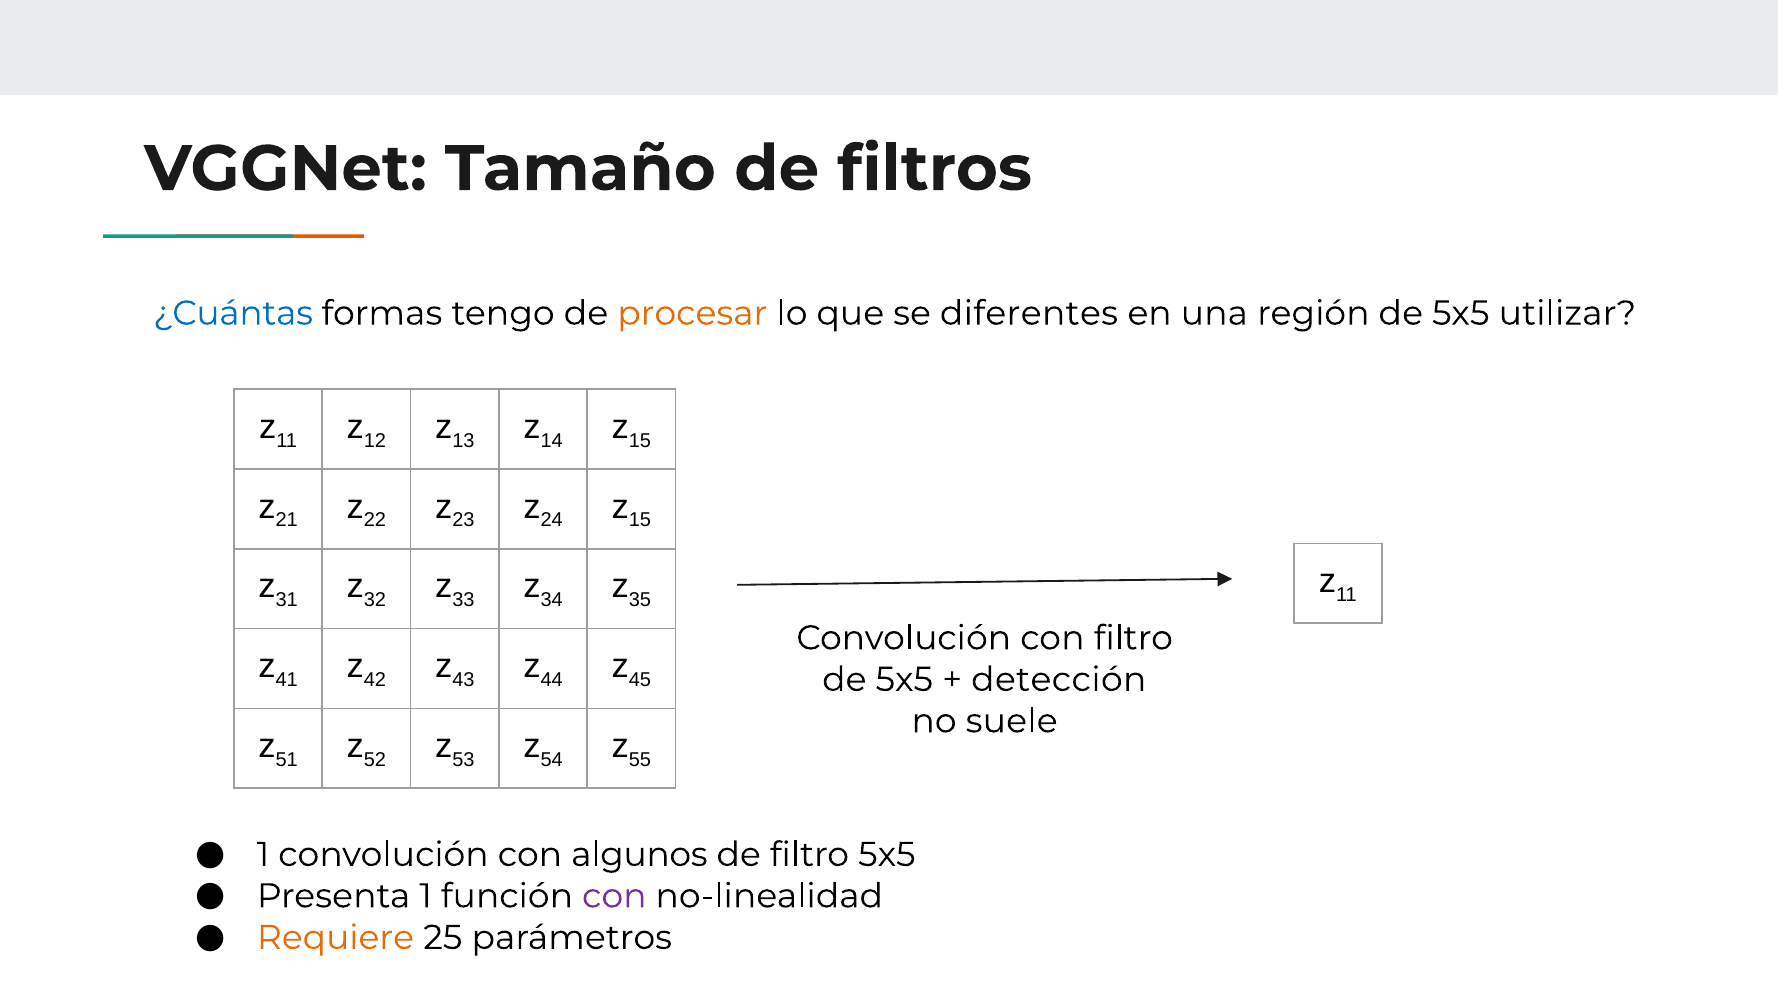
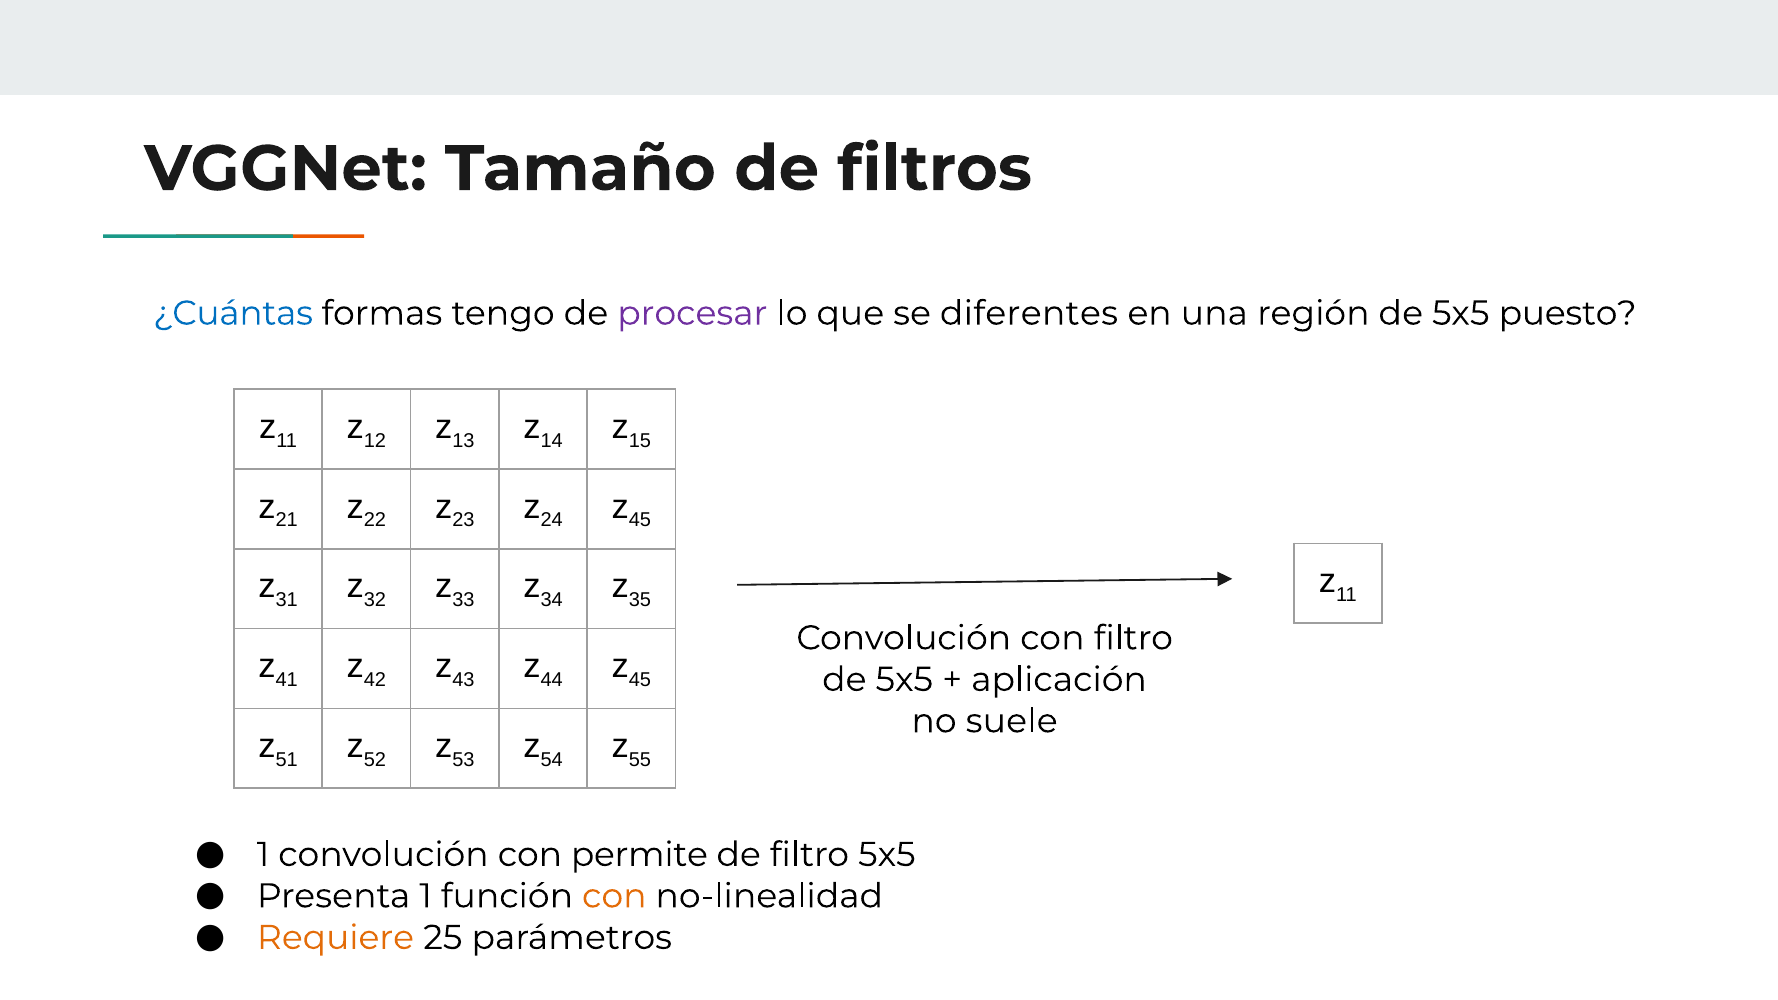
procesar colour: orange -> purple
utilizar: utilizar -> puesto
15 at (640, 520): 15 -> 45
detección: detección -> aplicación
algunos: algunos -> permite
con at (614, 896) colour: purple -> orange
